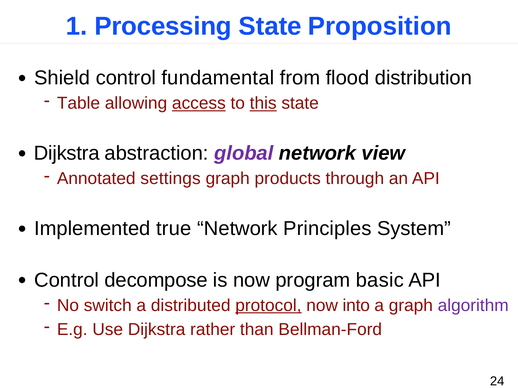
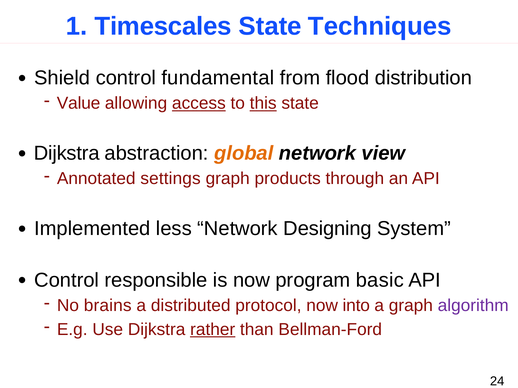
Processing: Processing -> Timescales
Proposition: Proposition -> Techniques
Table: Table -> Value
global colour: purple -> orange
true: true -> less
Principles: Principles -> Designing
decompose: decompose -> responsible
switch: switch -> brains
protocol underline: present -> none
rather underline: none -> present
